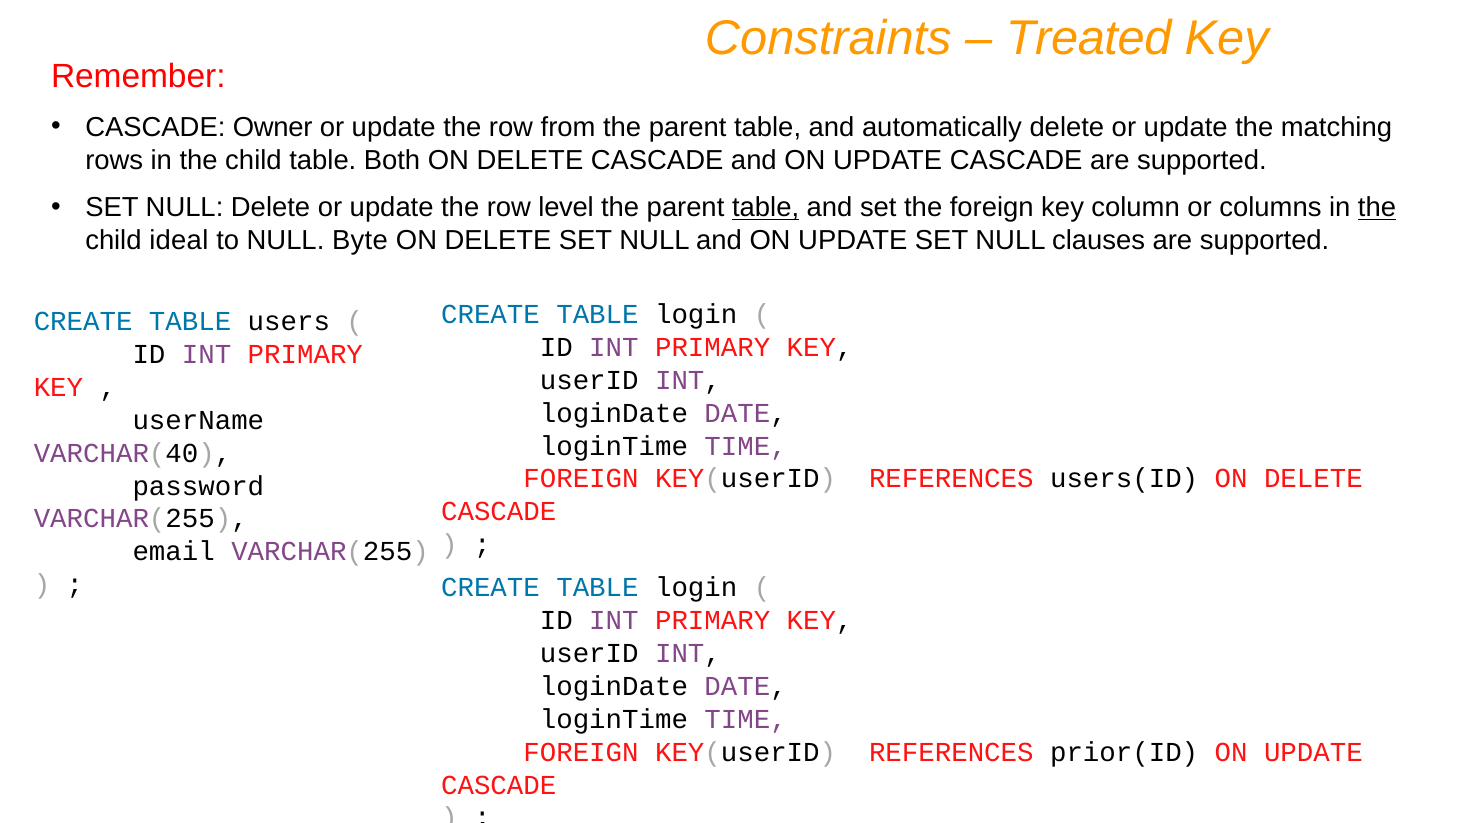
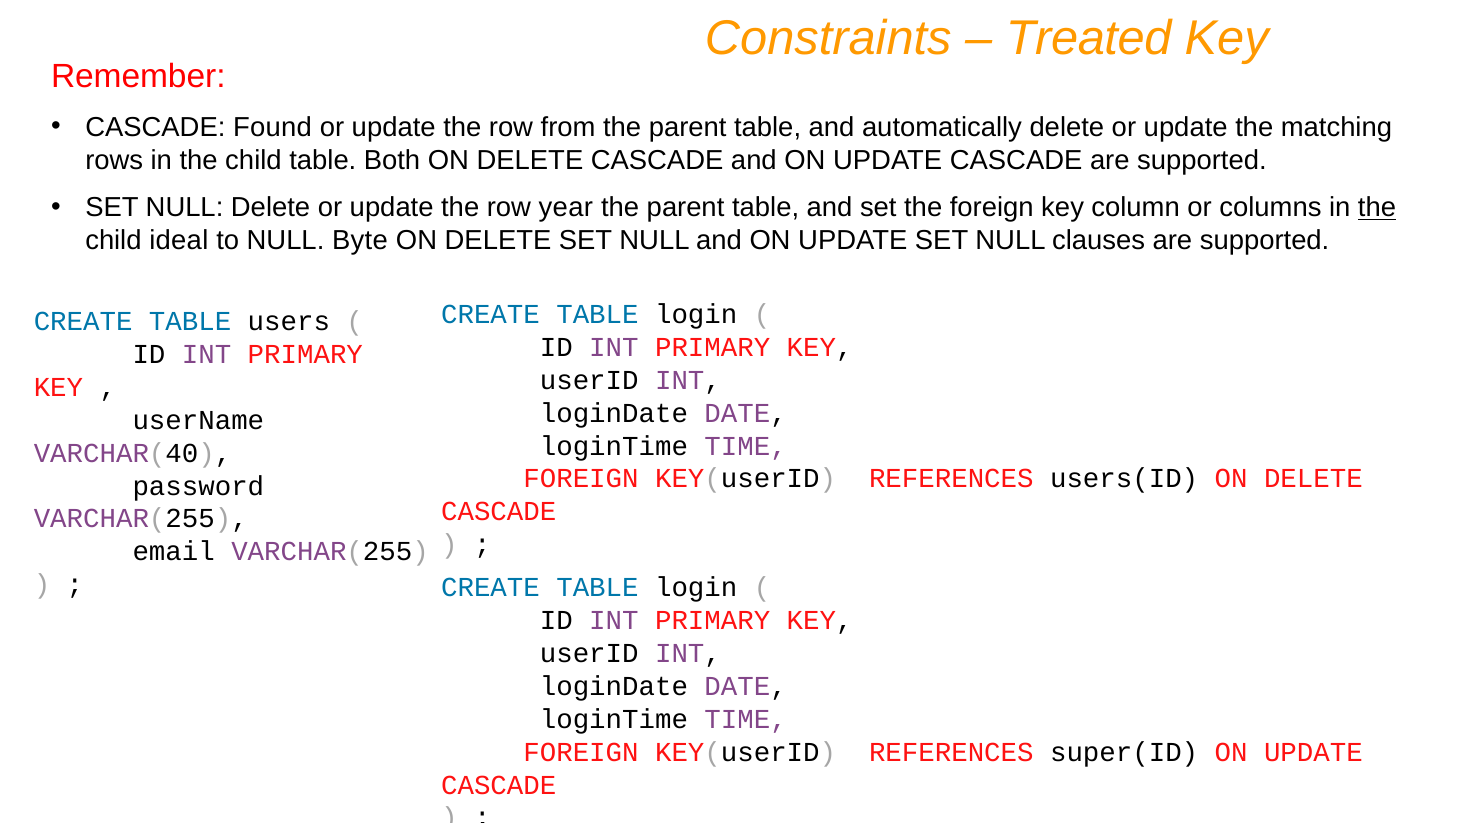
Owner: Owner -> Found
level: level -> year
table at (766, 208) underline: present -> none
prior(ID: prior(ID -> super(ID
